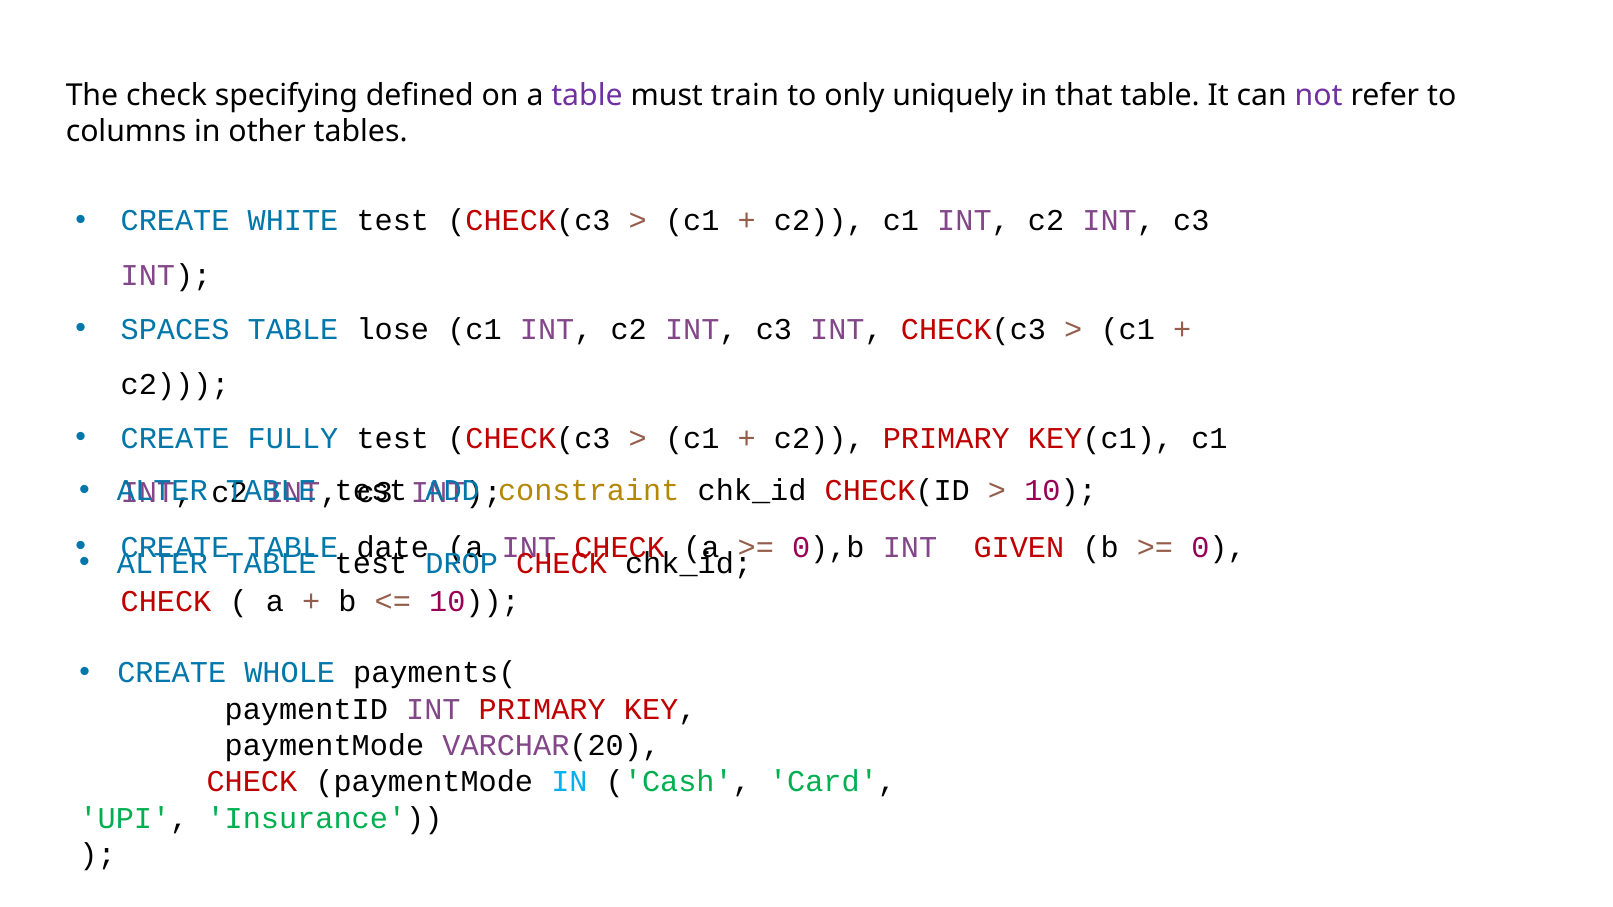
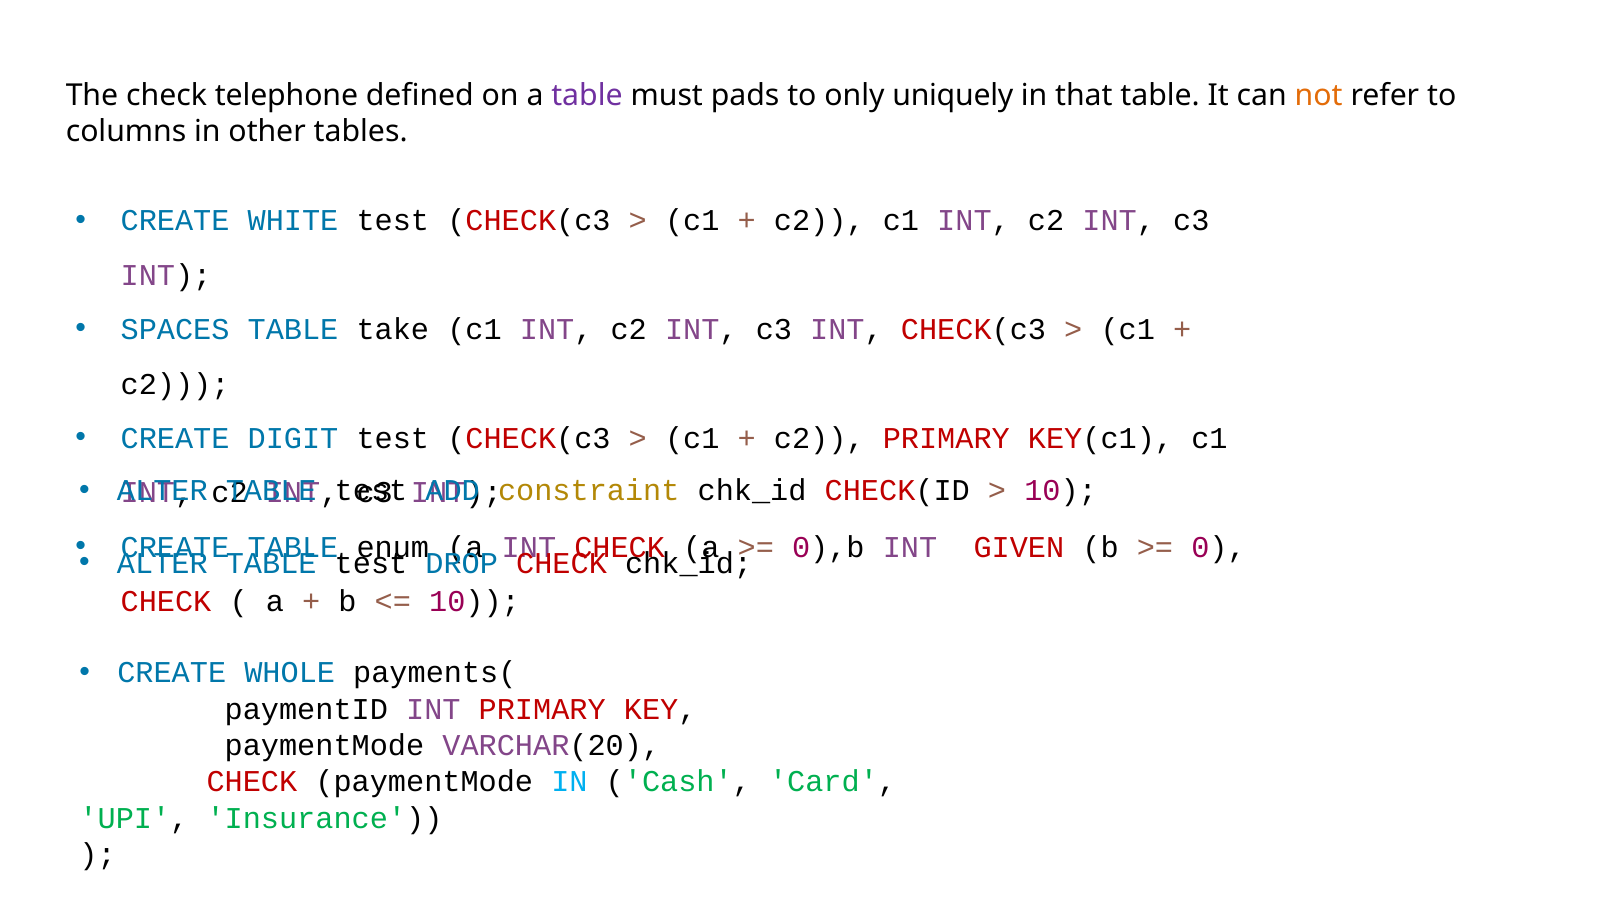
specifying: specifying -> telephone
train: train -> pads
not colour: purple -> orange
lose: lose -> take
FULLY: FULLY -> DIGIT
date: date -> enum
